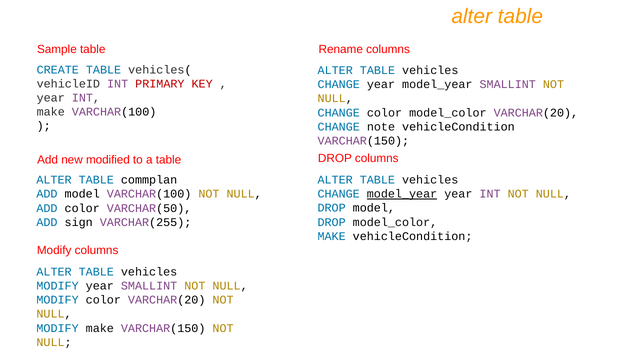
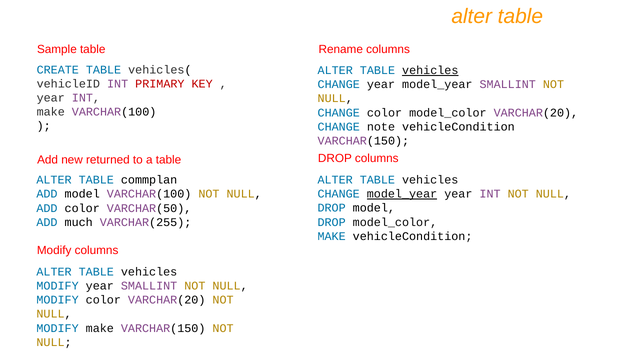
vehicles at (430, 70) underline: none -> present
modified: modified -> returned
sign: sign -> much
